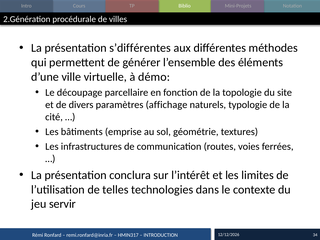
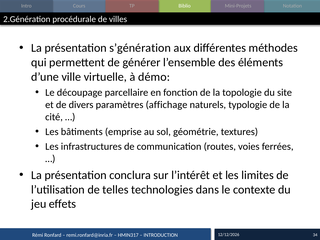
s’différentes: s’différentes -> s’génération
servir: servir -> effets
